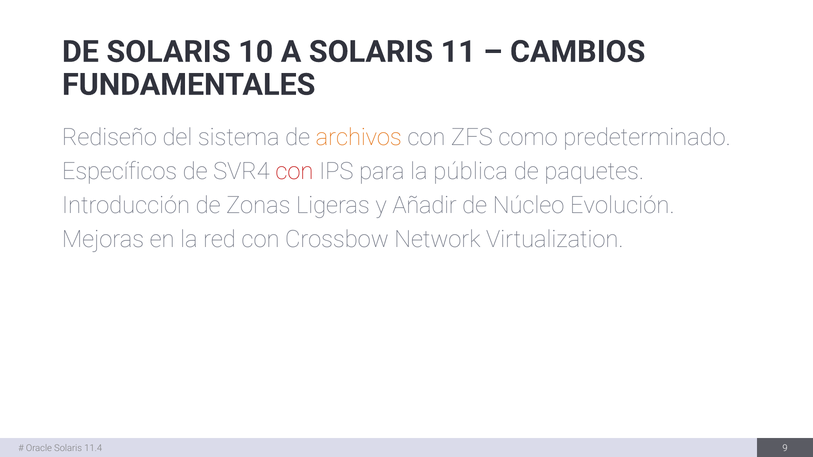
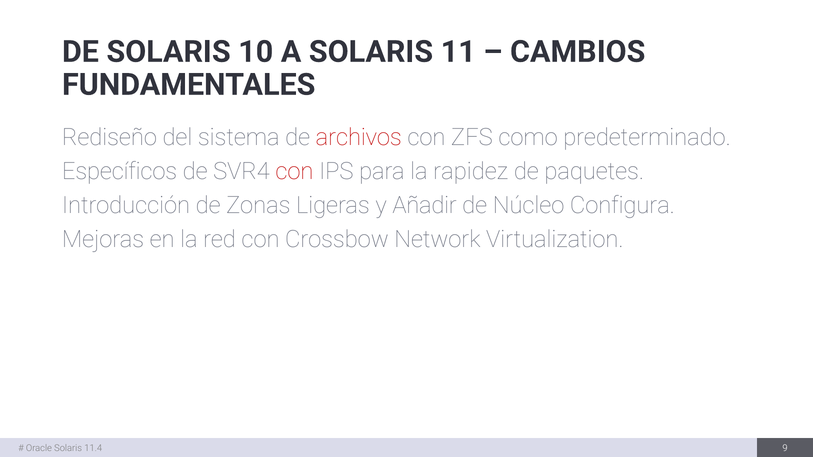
archivos colour: orange -> red
pública: pública -> rapidez
Evolución: Evolución -> Configura
